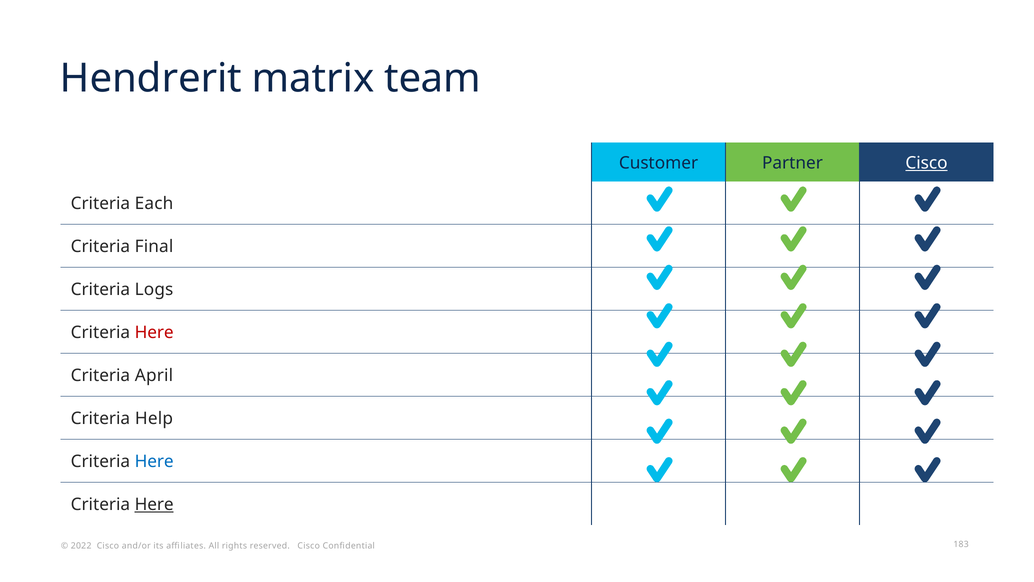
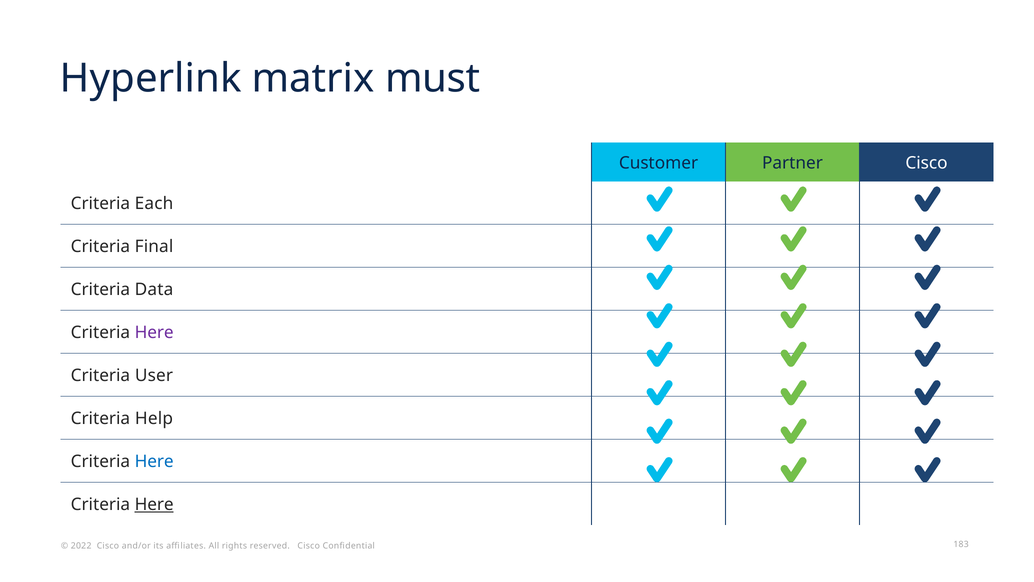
Hendrerit: Hendrerit -> Hyperlink
team: team -> must
Cisco at (927, 163) underline: present -> none
Logs: Logs -> Data
Here at (154, 332) colour: red -> purple
April: April -> User
